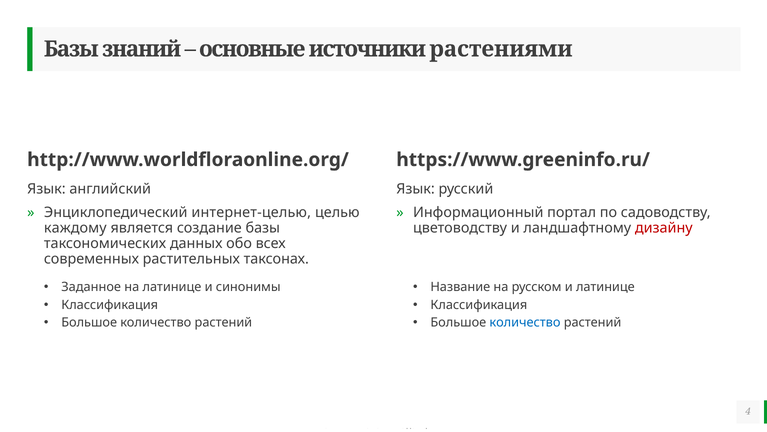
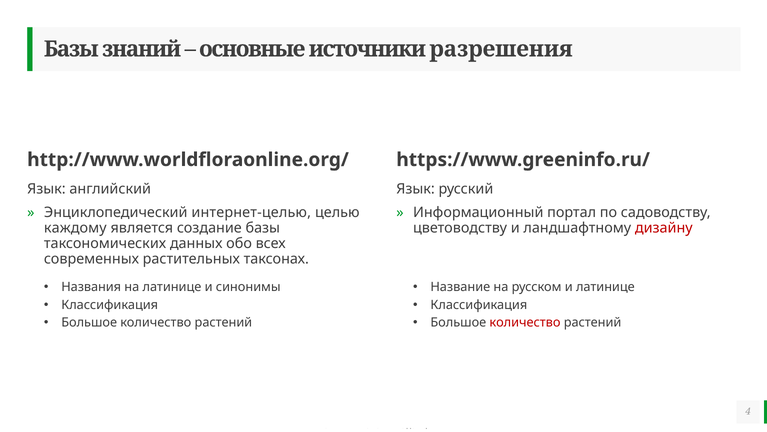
растениями: растениями -> разрешения
Заданное: Заданное -> Названия
количество at (525, 322) colour: blue -> red
